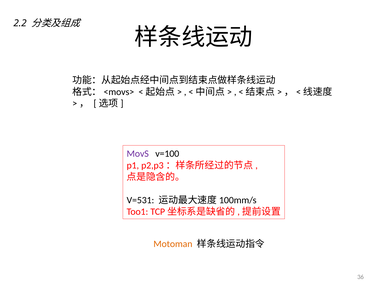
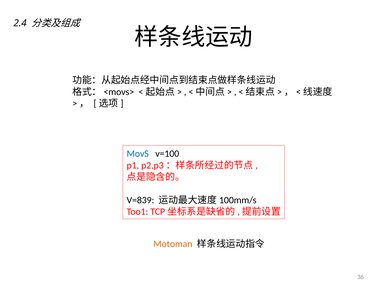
2.2: 2.2 -> 2.4
MovS colour: purple -> blue
V=531: V=531 -> V=839
